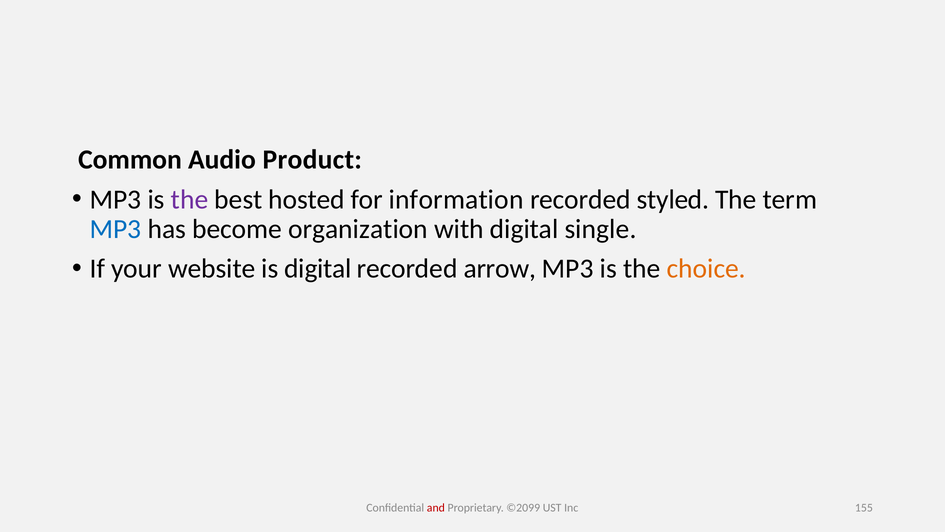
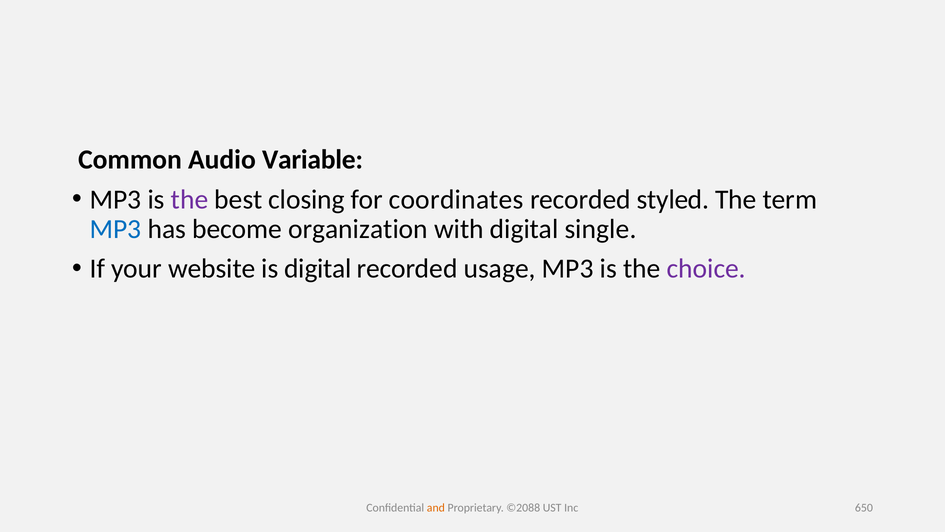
Product: Product -> Variable
hosted: hosted -> closing
information: information -> coordinates
arrow: arrow -> usage
choice colour: orange -> purple
and colour: red -> orange
©2099: ©2099 -> ©2088
155: 155 -> 650
